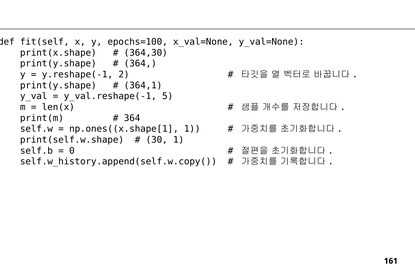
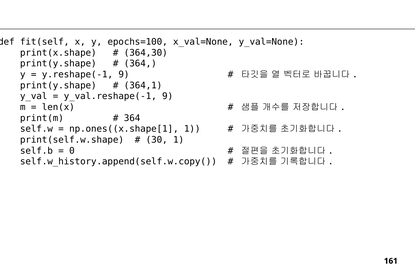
y.reshape(-1 2: 2 -> 9
y_val.reshape(-1 5: 5 -> 9
